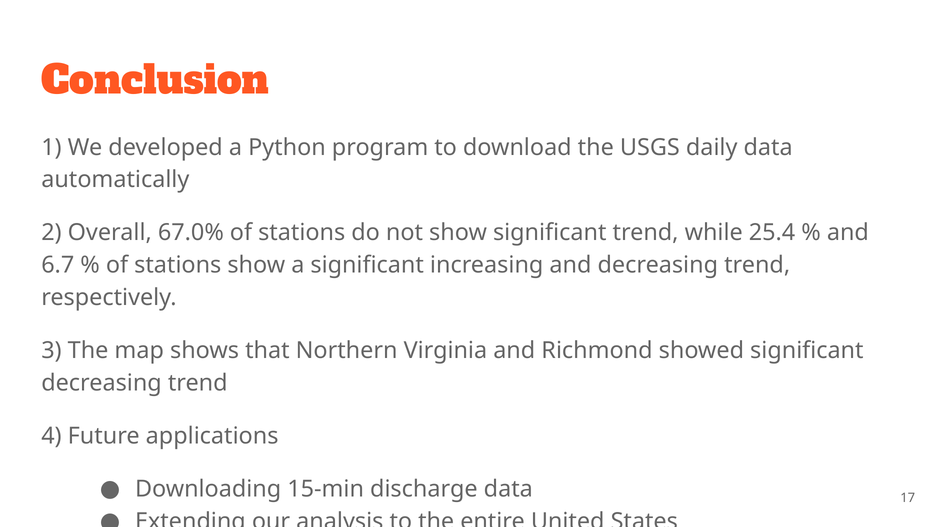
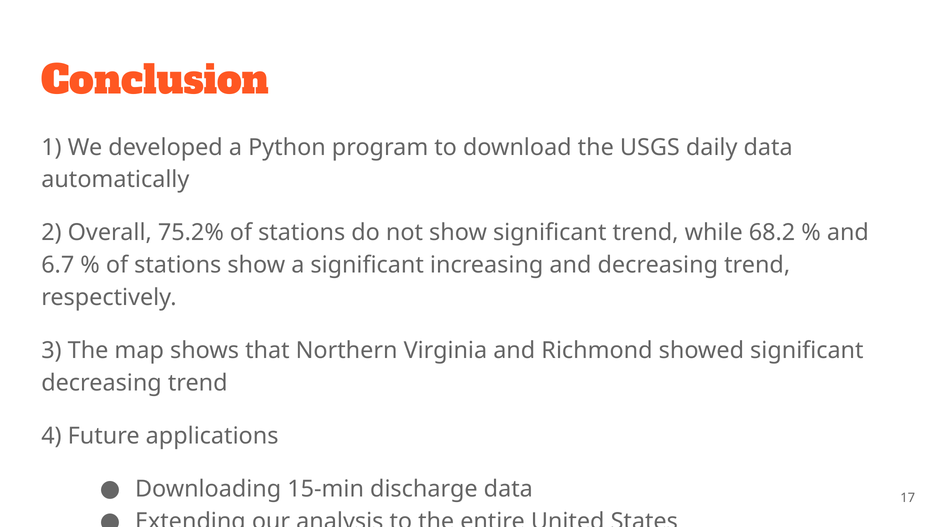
67.0%: 67.0% -> 75.2%
25.4: 25.4 -> 68.2
